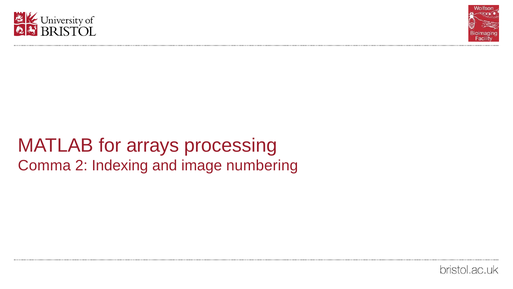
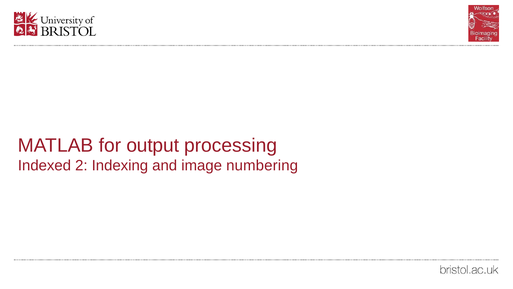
arrays: arrays -> output
Comma: Comma -> Indexed
